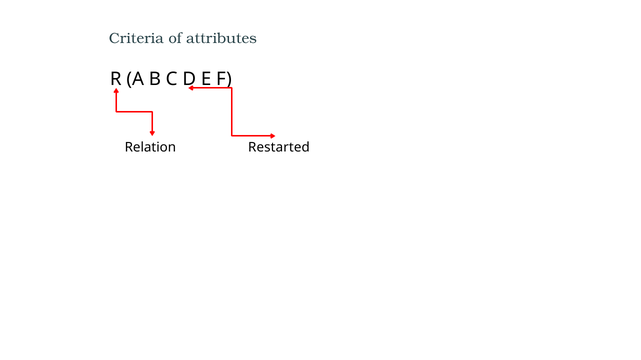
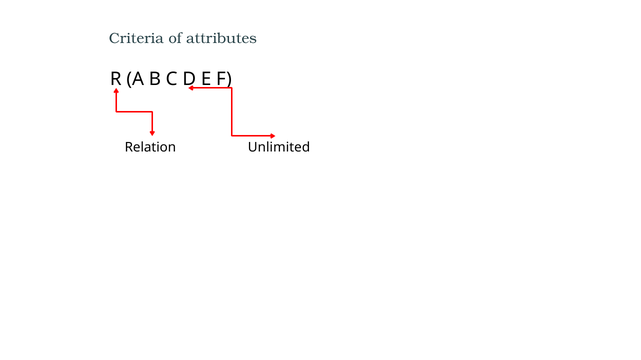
Restarted: Restarted -> Unlimited
